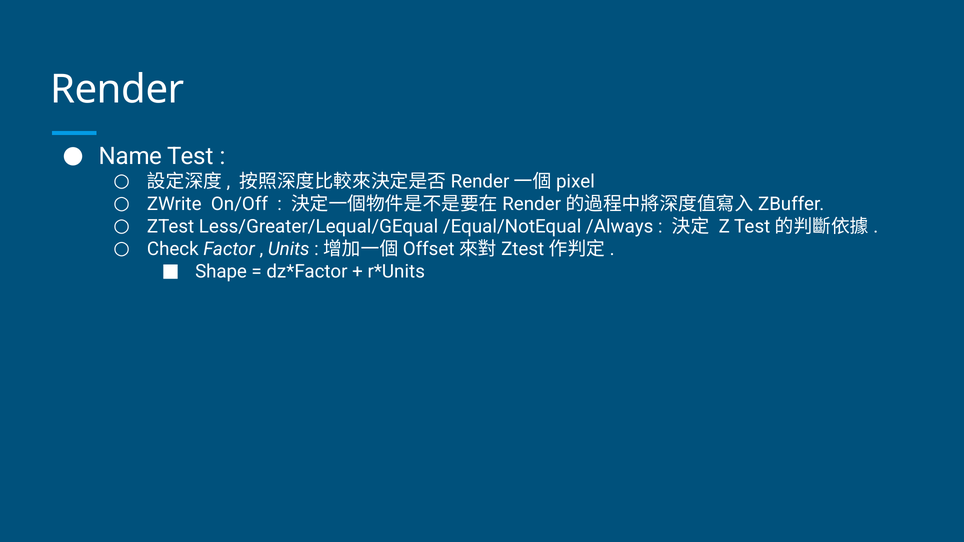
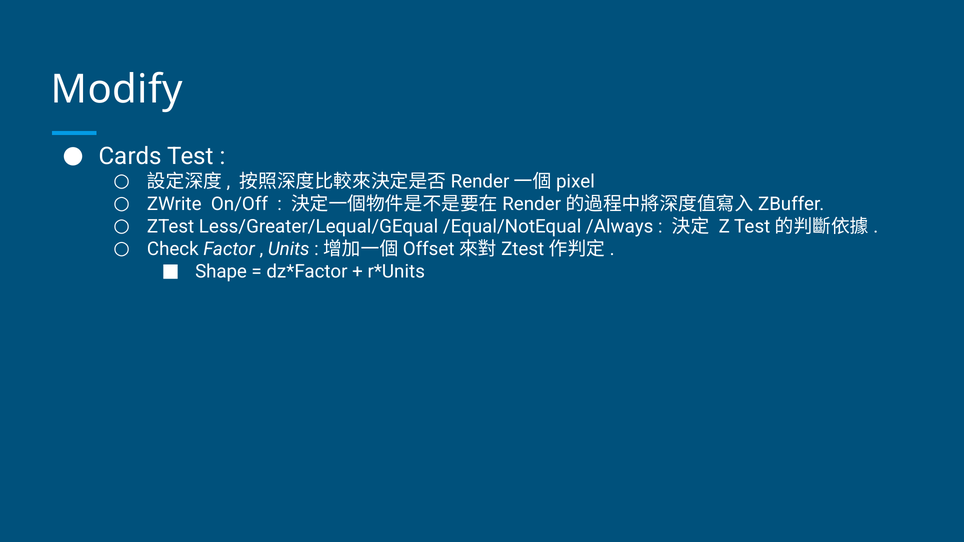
Render: Render -> Modify
Name: Name -> Cards
